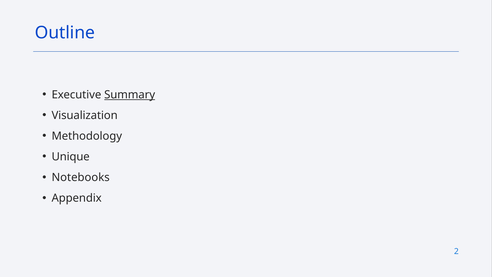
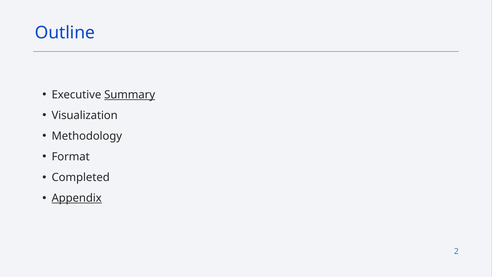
Unique: Unique -> Format
Notebooks: Notebooks -> Completed
Appendix underline: none -> present
